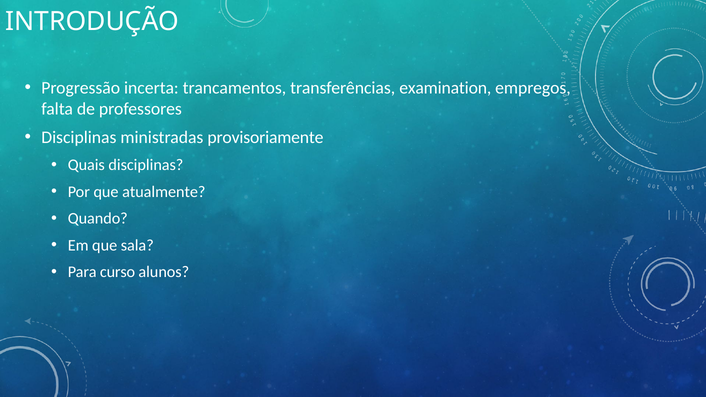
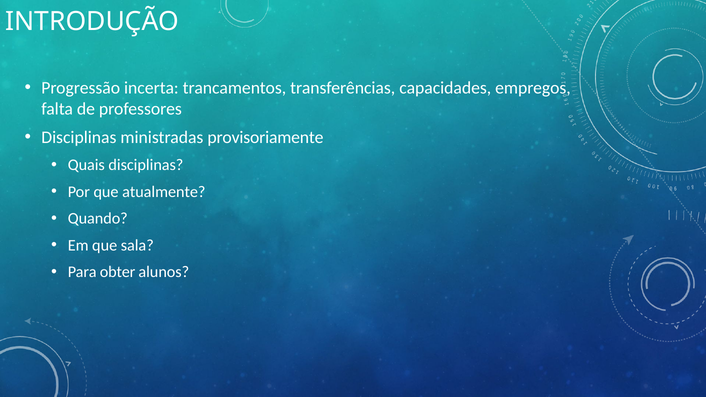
examination: examination -> capacidades
curso: curso -> obter
